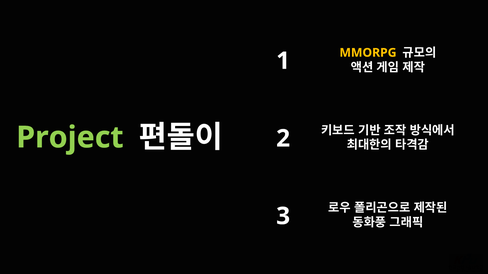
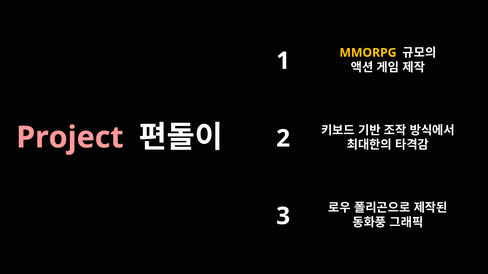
Project colour: light green -> pink
